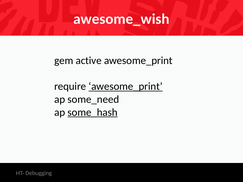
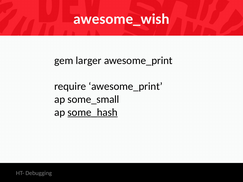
active: active -> larger
awesome_print at (126, 87) underline: present -> none
some_need: some_need -> some_small
